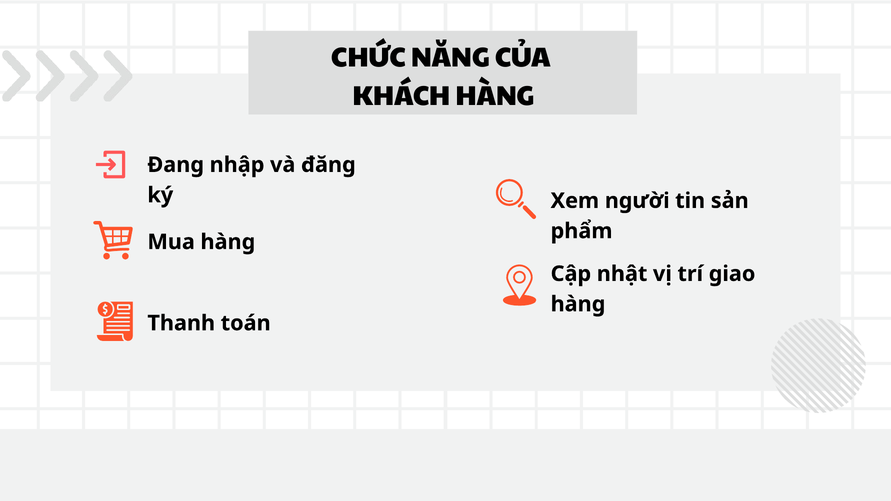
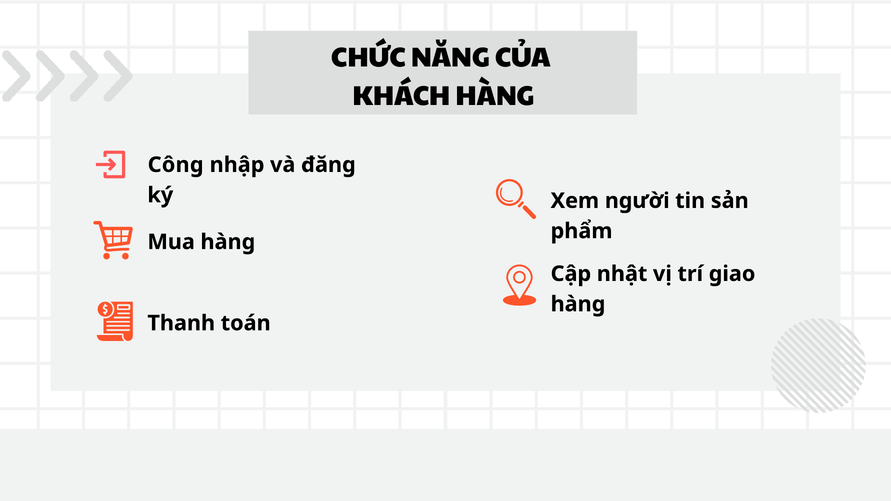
Đang: Đang -> Công
